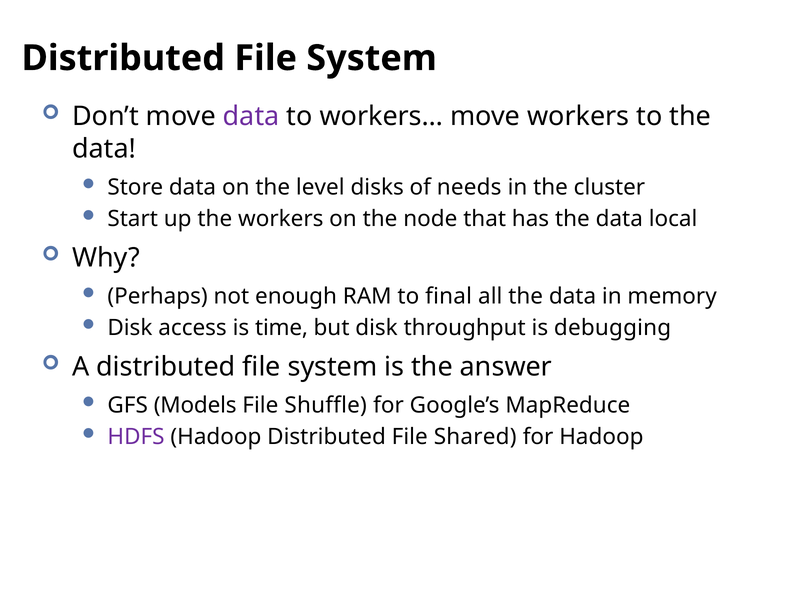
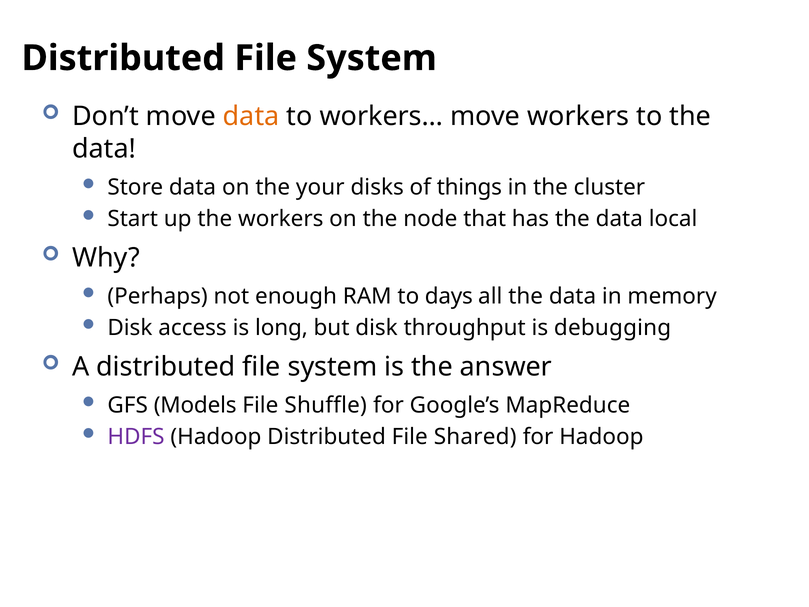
data at (251, 116) colour: purple -> orange
level: level -> your
needs: needs -> things
final: final -> days
time: time -> long
